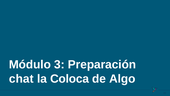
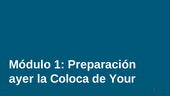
3: 3 -> 1
chat: chat -> ayer
Algo: Algo -> Your
